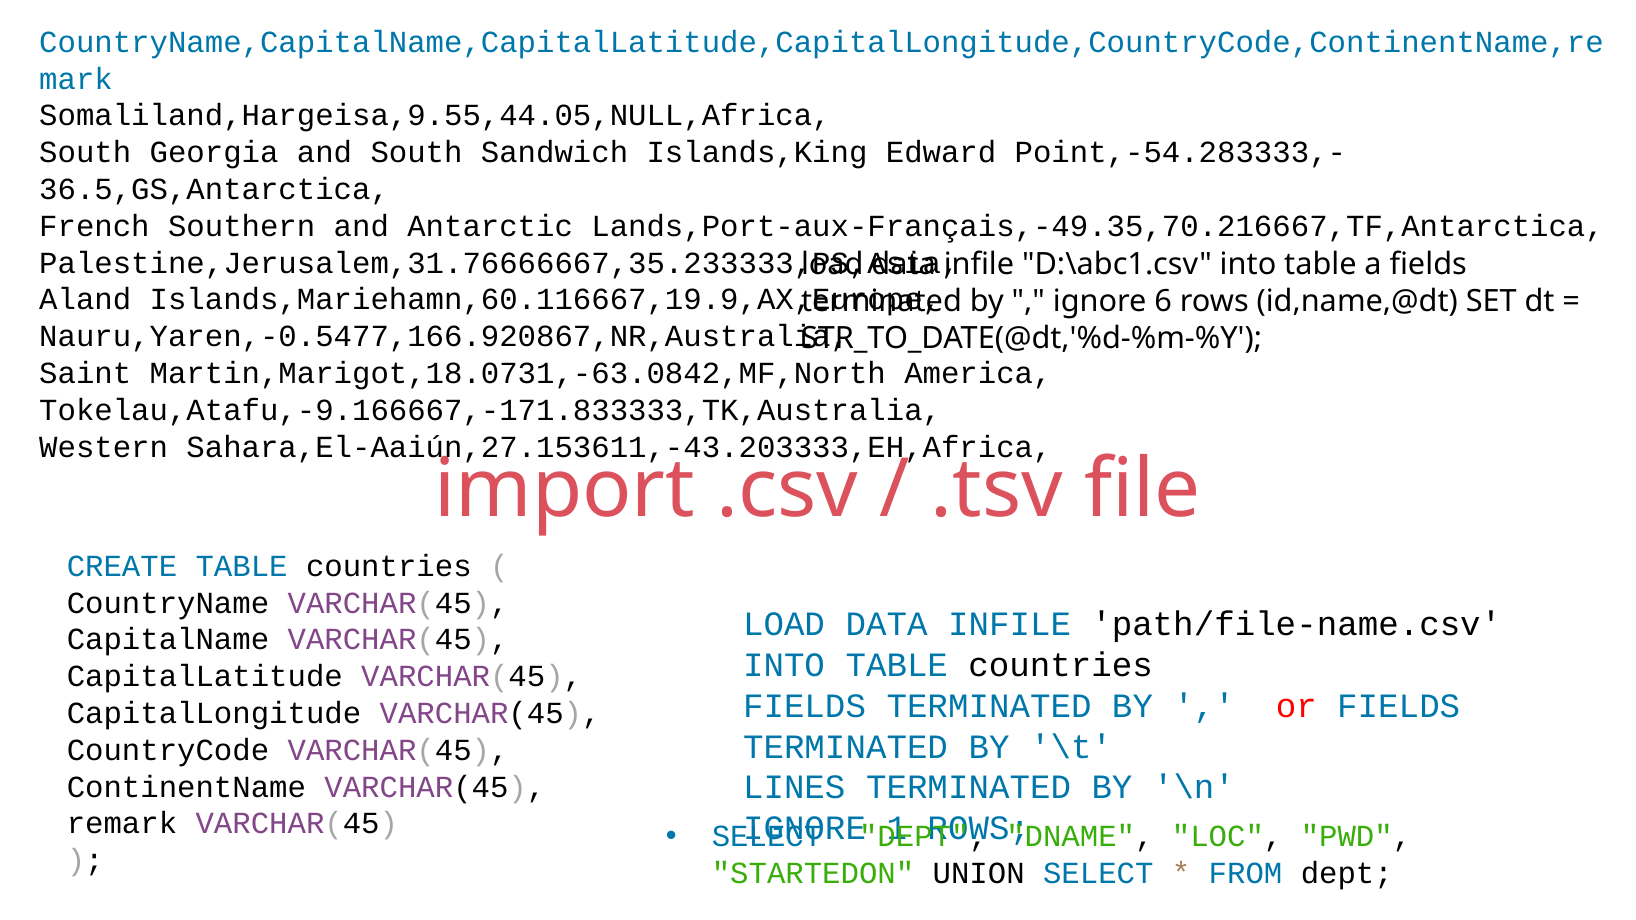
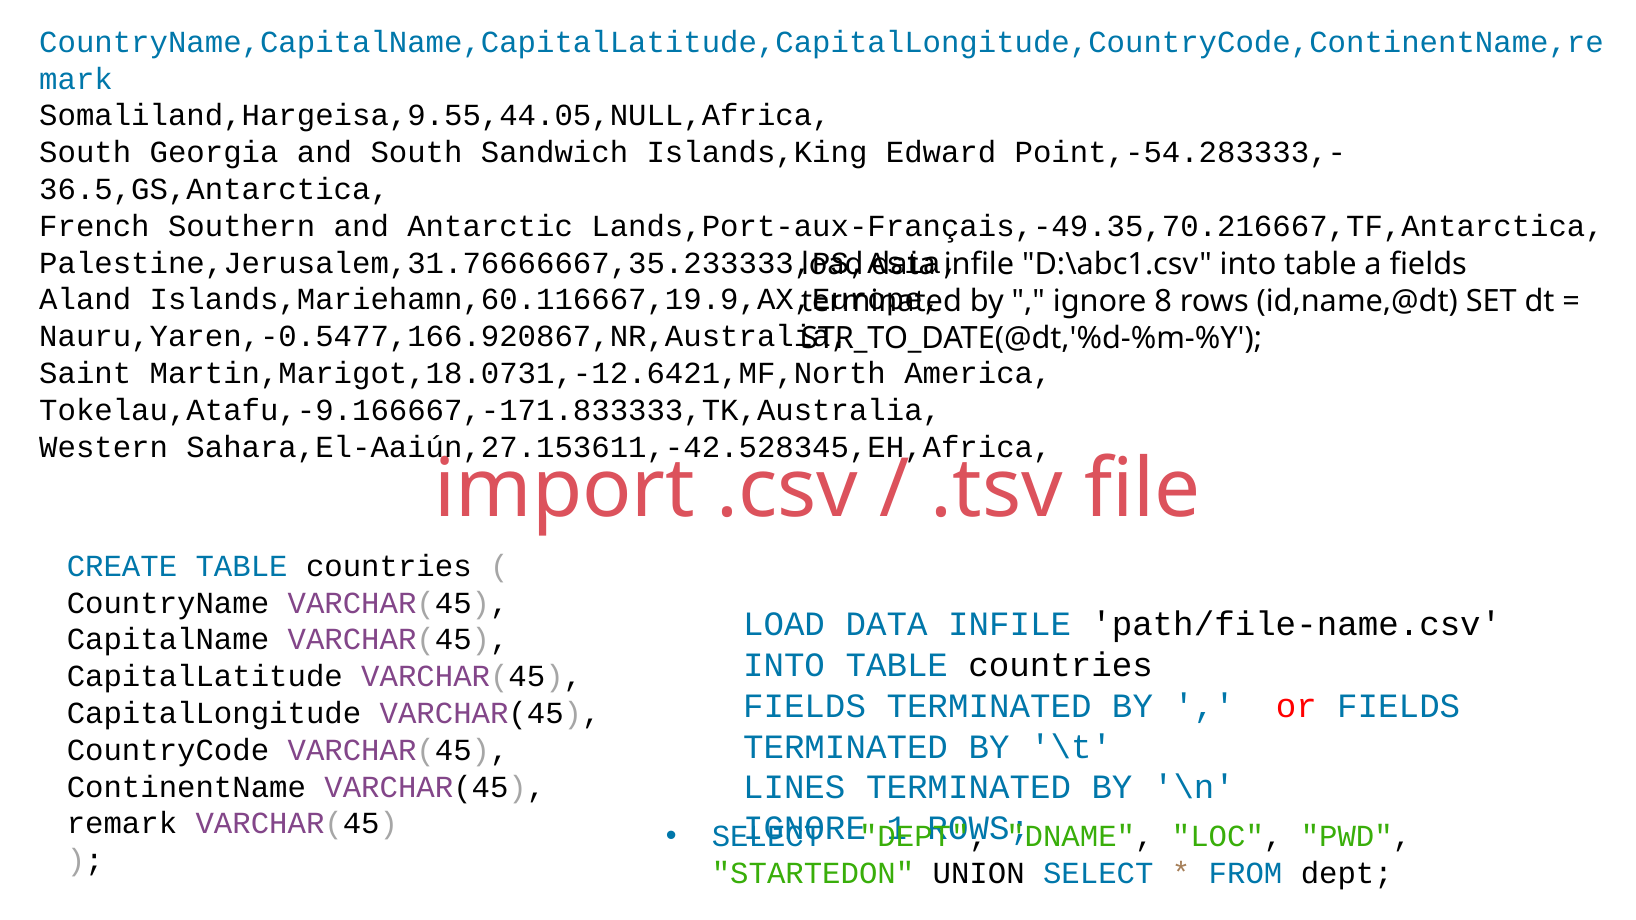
6: 6 -> 8
Martin,Marigot,18.0731,-63.0842,MF,North: Martin,Marigot,18.0731,-63.0842,MF,North -> Martin,Marigot,18.0731,-12.6421,MF,North
Sahara,El-Aaiún,27.153611,-43.203333,EH,Africa: Sahara,El-Aaiún,27.153611,-43.203333,EH,Africa -> Sahara,El-Aaiún,27.153611,-42.528345,EH,Africa
